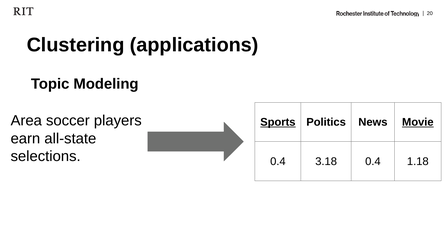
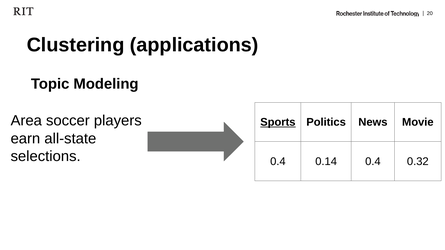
Movie underline: present -> none
3.18: 3.18 -> 0.14
1.18: 1.18 -> 0.32
